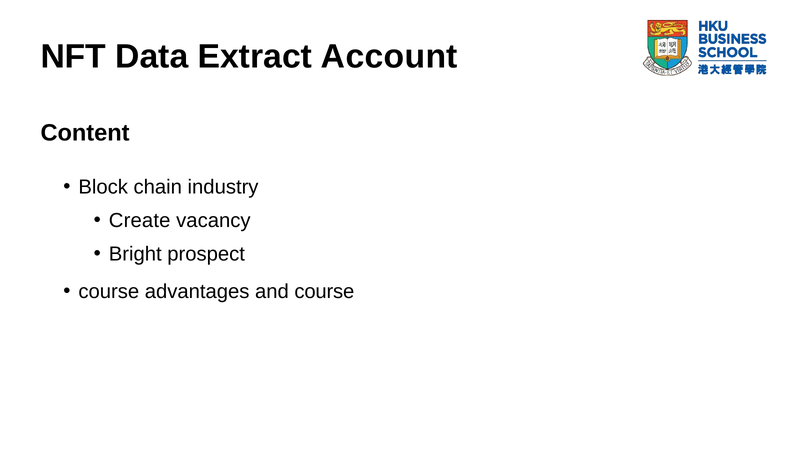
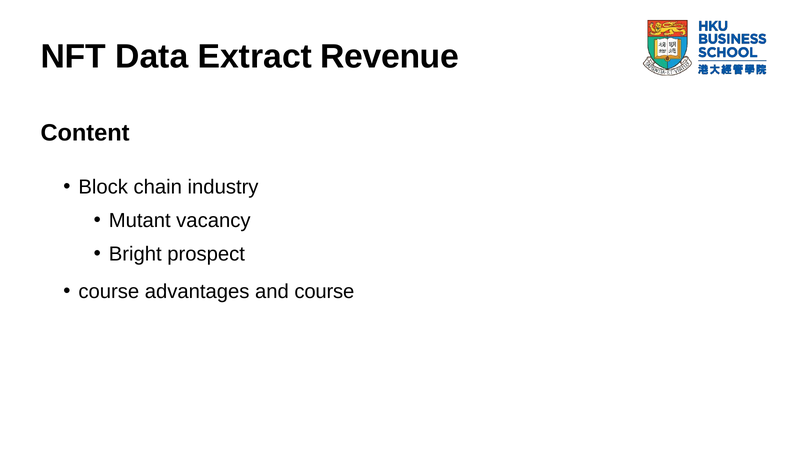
Account: Account -> Revenue
Create: Create -> Mutant
